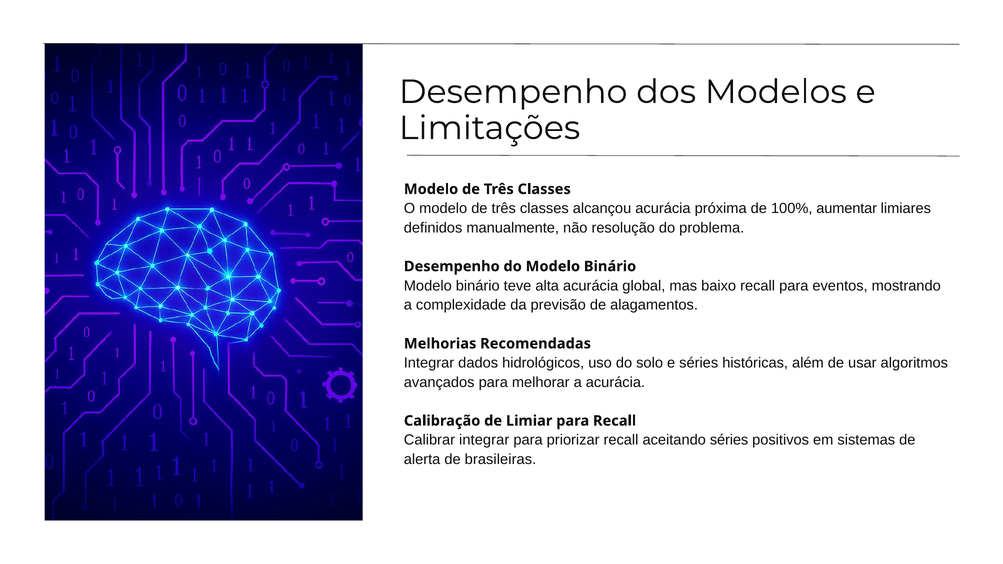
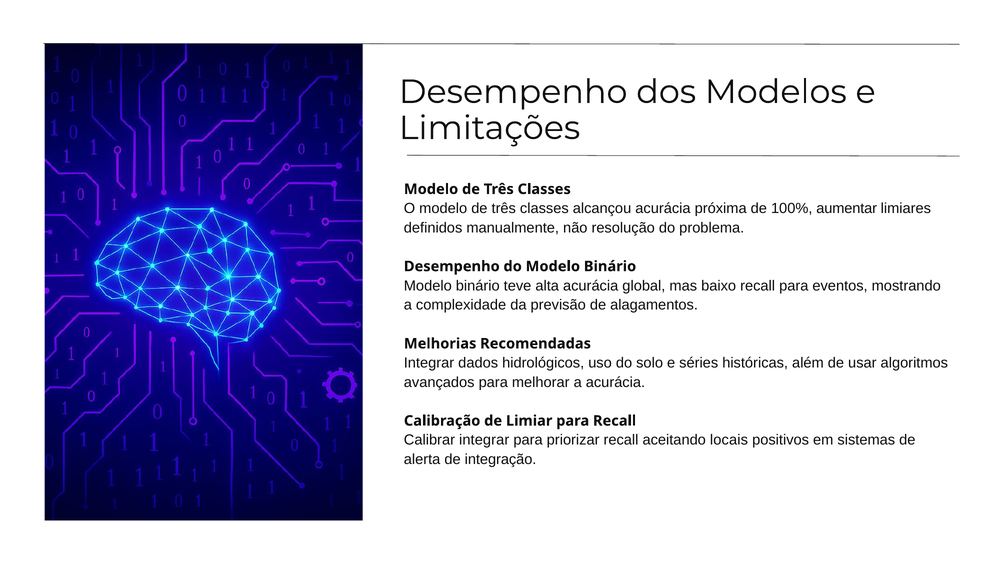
aceitando séries: séries -> locais
brasileiras: brasileiras -> integração
